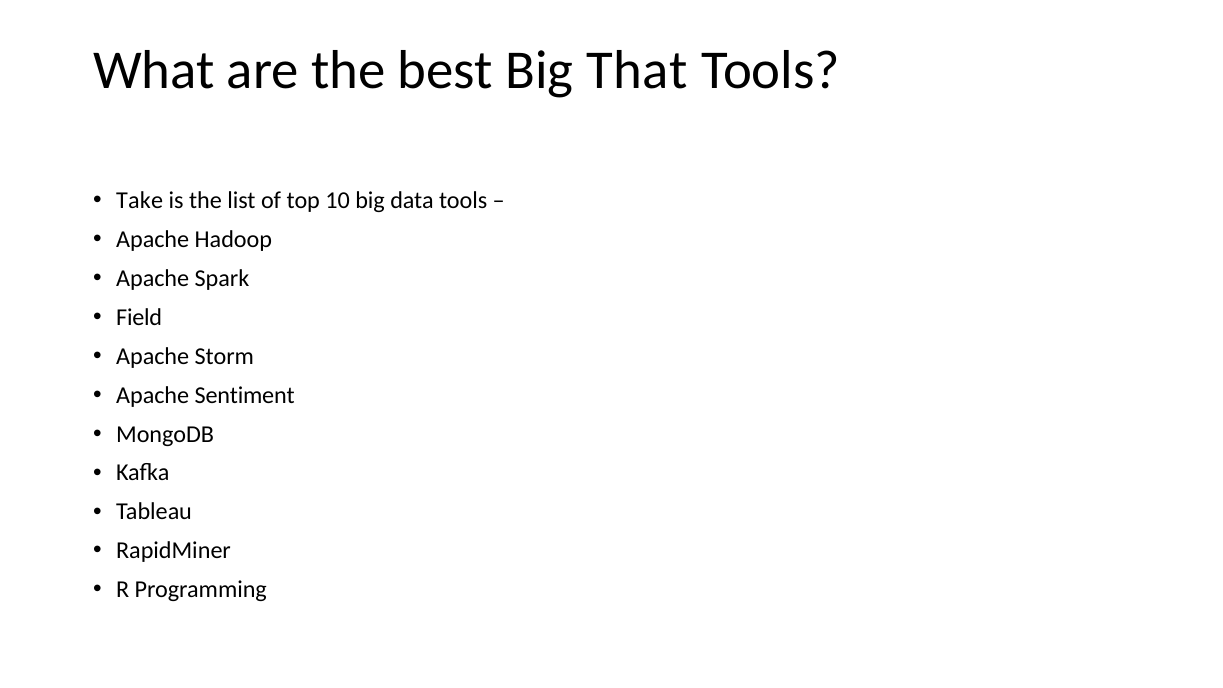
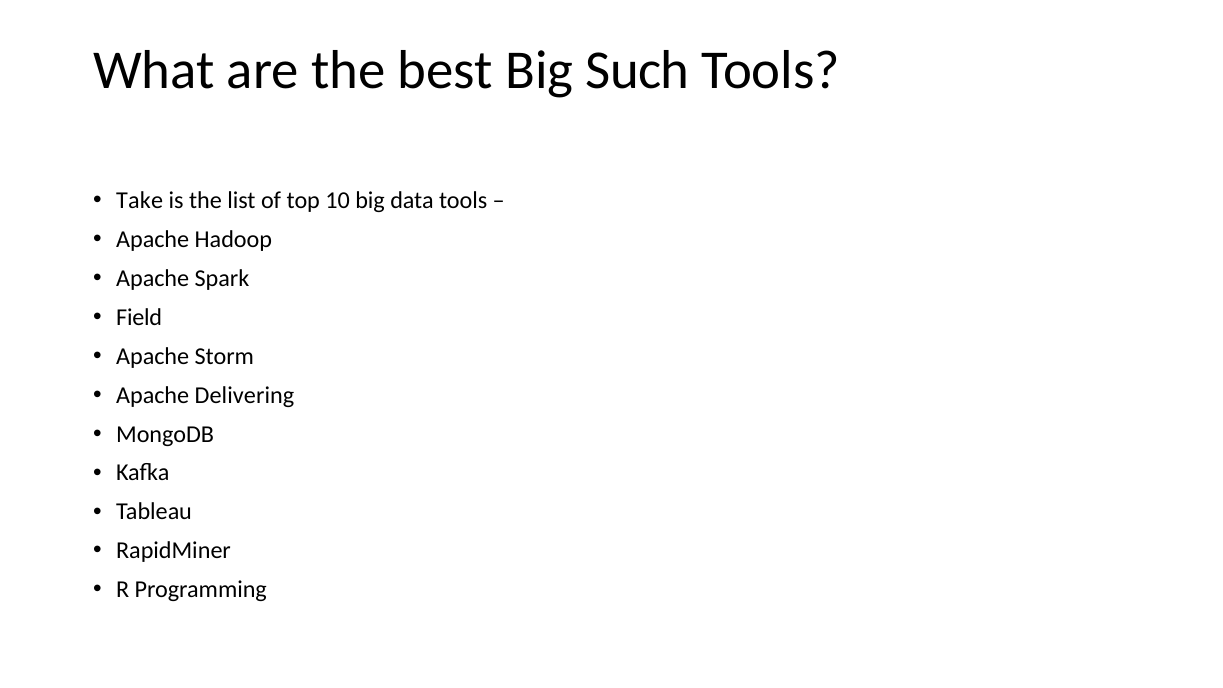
That: That -> Such
Sentiment: Sentiment -> Delivering
